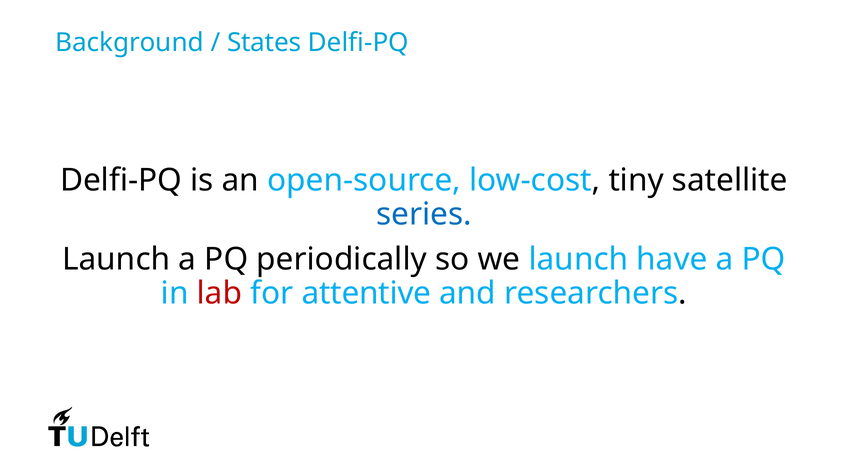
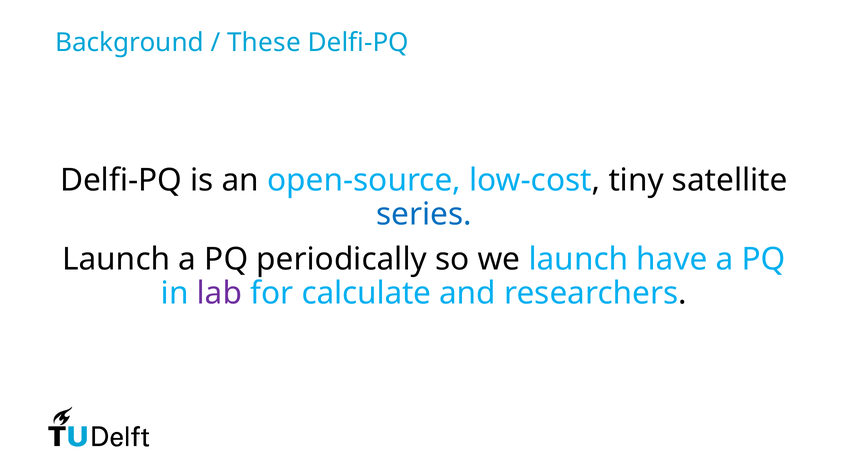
States: States -> These
lab colour: red -> purple
attentive: attentive -> calculate
